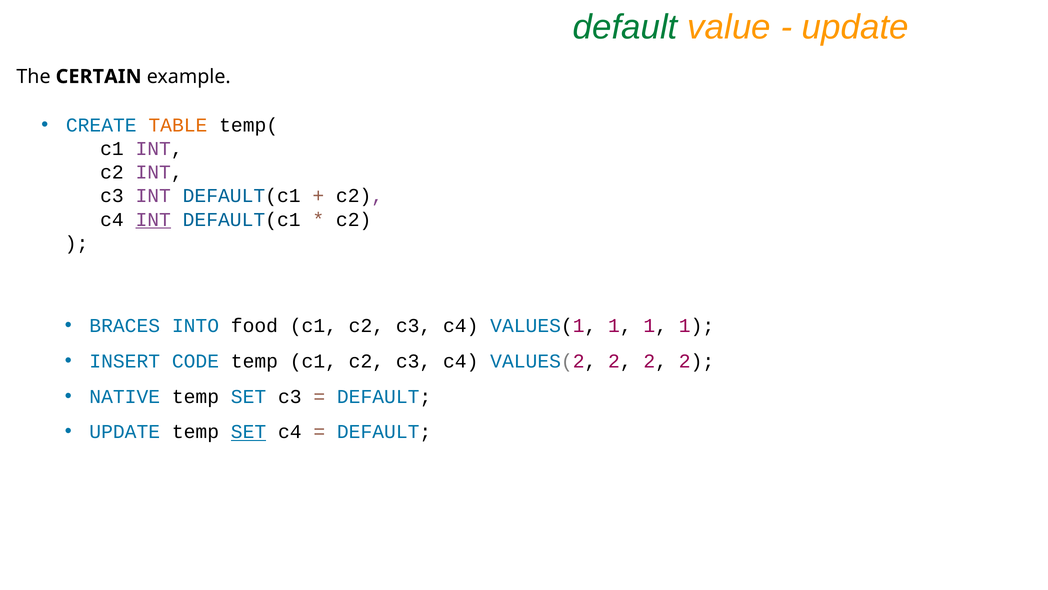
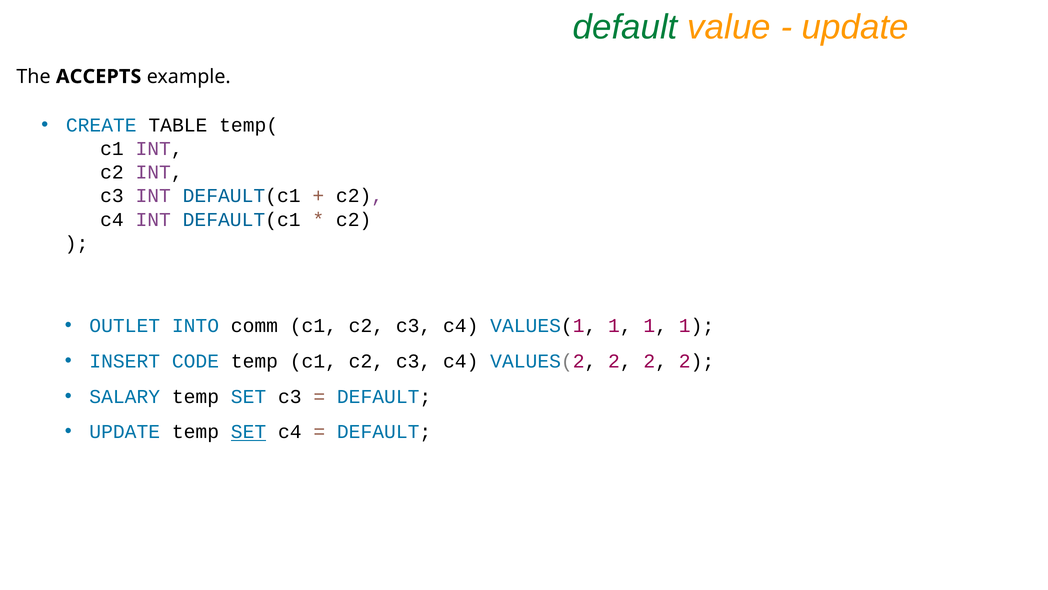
CERTAIN: CERTAIN -> ACCEPTS
TABLE colour: orange -> black
INT at (153, 219) underline: present -> none
BRACES: BRACES -> OUTLET
food: food -> comm
NATIVE: NATIVE -> SALARY
